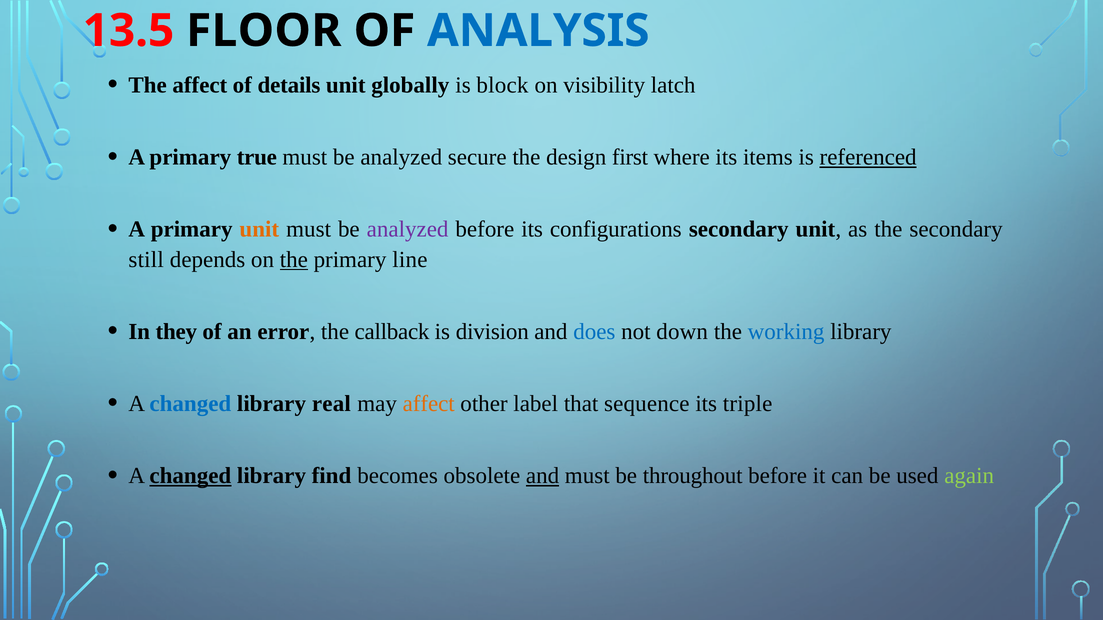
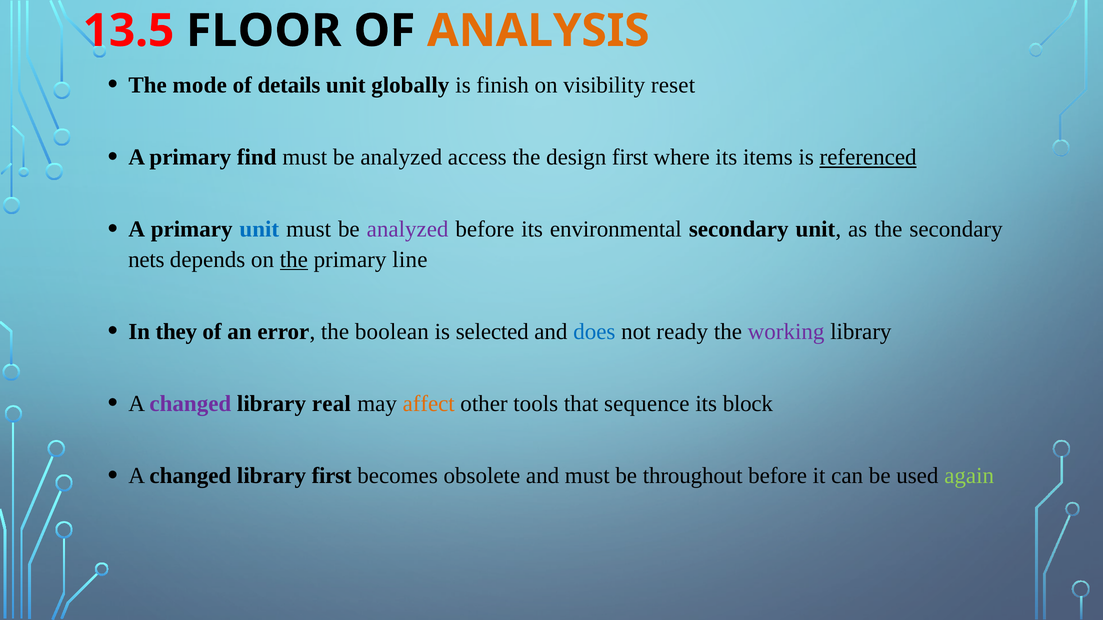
ANALYSIS colour: blue -> orange
The affect: affect -> mode
block: block -> finish
latch: latch -> reset
true: true -> find
secure: secure -> access
unit at (259, 229) colour: orange -> blue
configurations: configurations -> environmental
still: still -> nets
callback: callback -> boolean
division: division -> selected
down: down -> ready
working colour: blue -> purple
changed at (190, 404) colour: blue -> purple
label: label -> tools
triple: triple -> block
changed at (190, 476) underline: present -> none
library find: find -> first
and at (543, 476) underline: present -> none
